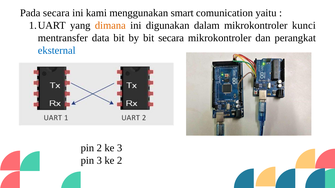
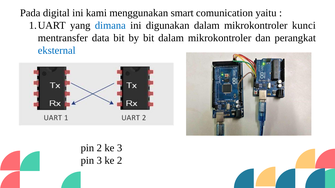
Pada secara: secara -> digital
dimana colour: orange -> blue
bit secara: secara -> dalam
